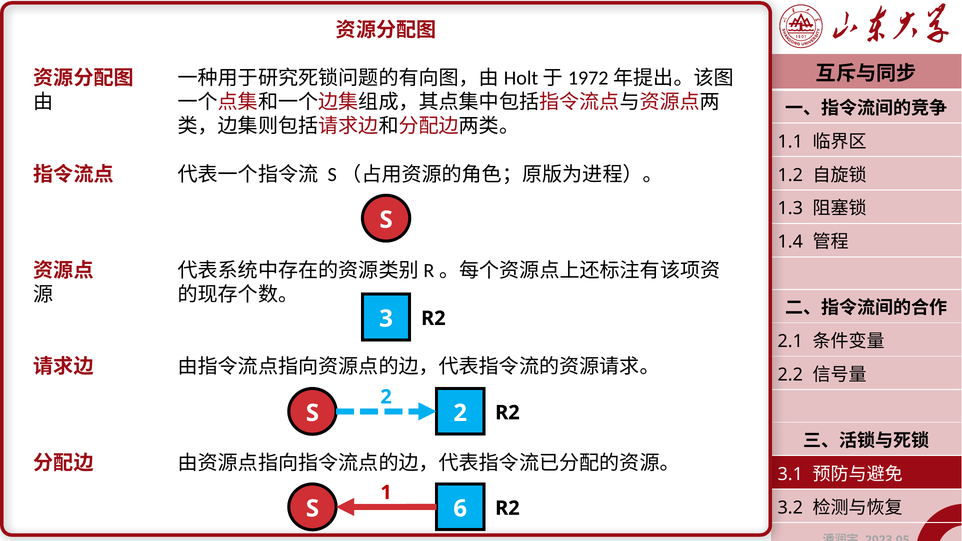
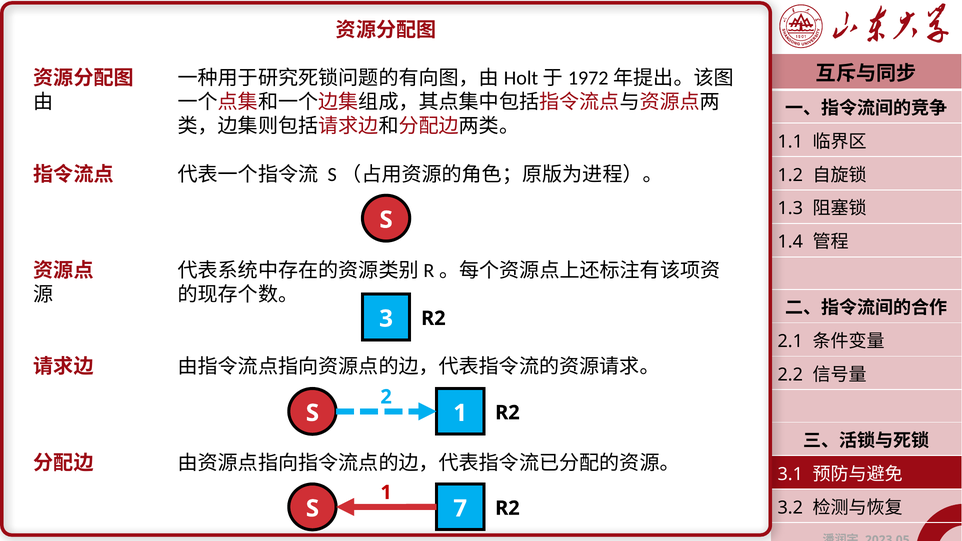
S 2: 2 -> 1
6: 6 -> 7
